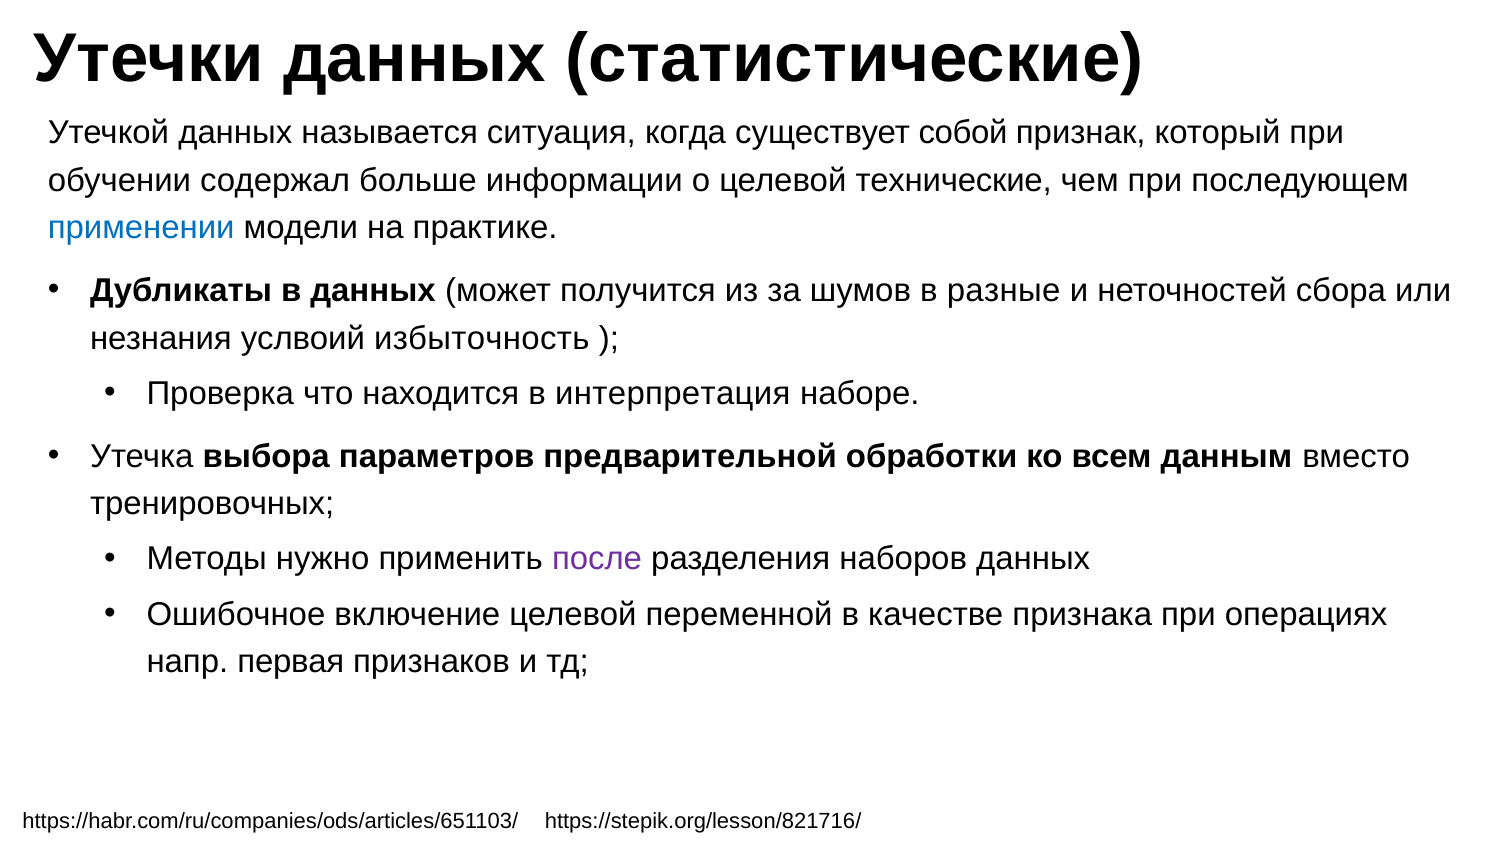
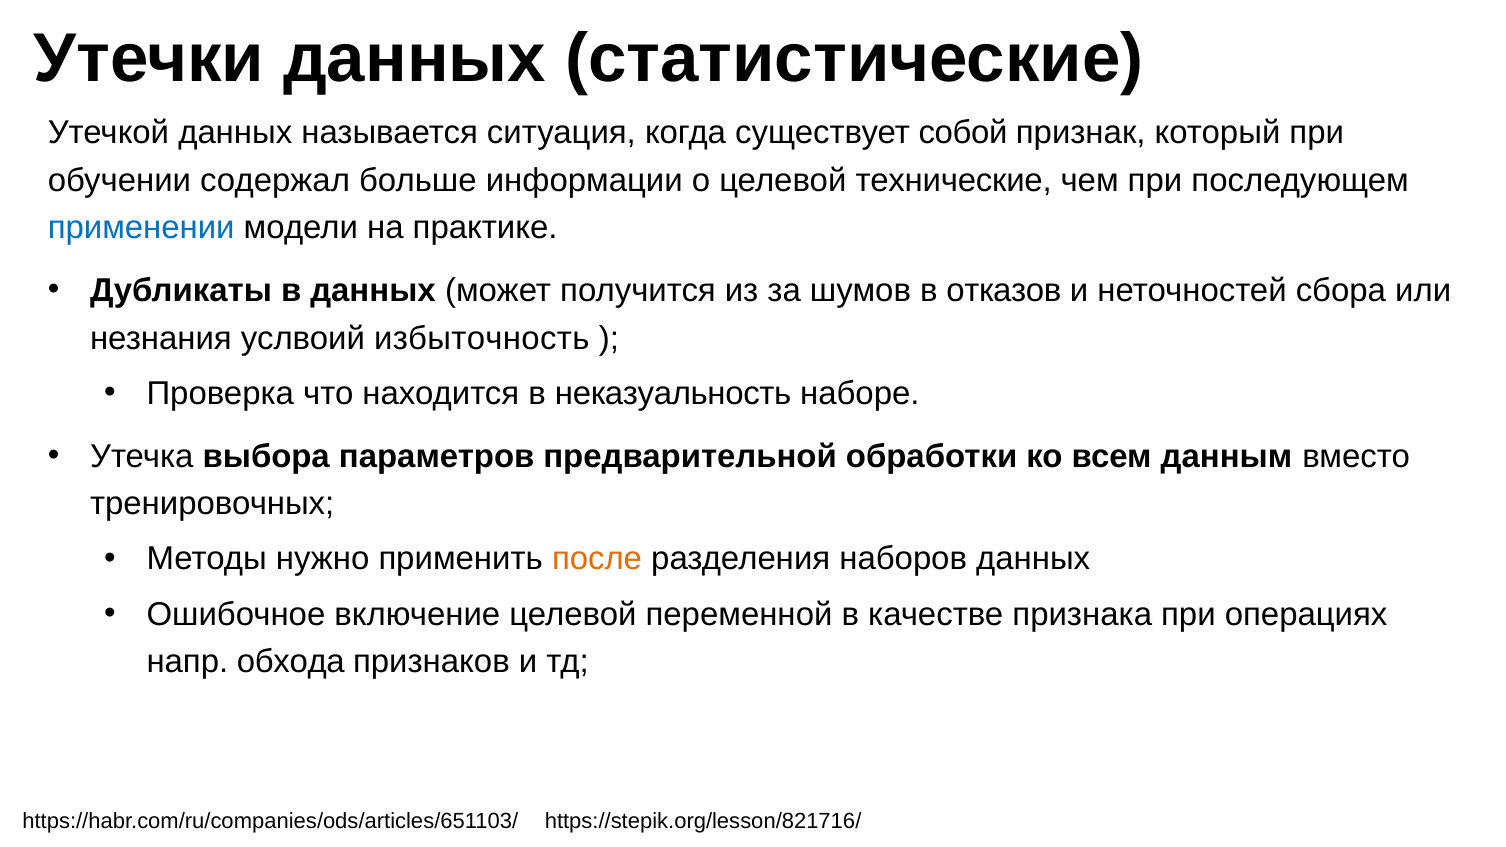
разные: разные -> отказов
интерпретация: интерпретация -> неказуальность
после colour: purple -> orange
первая: первая -> обхода
